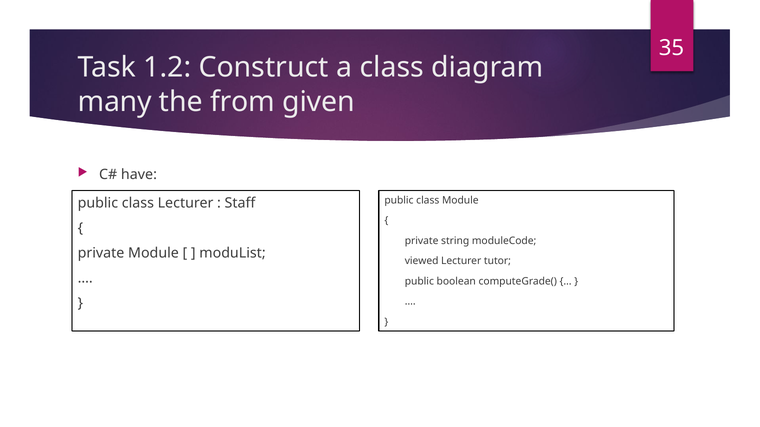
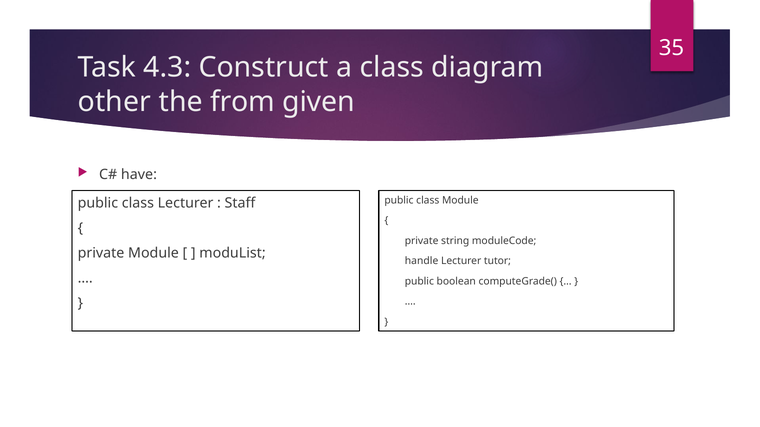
1.2: 1.2 -> 4.3
many: many -> other
viewed: viewed -> handle
